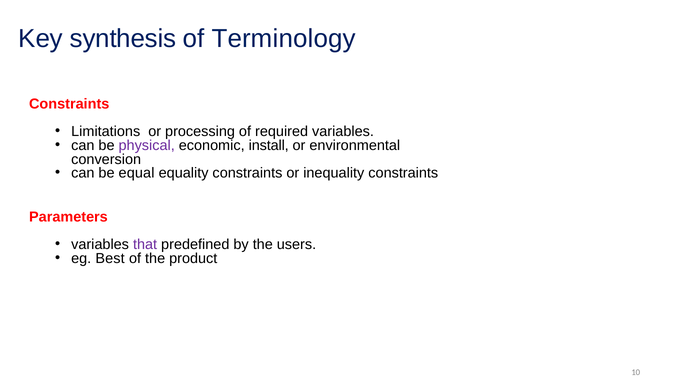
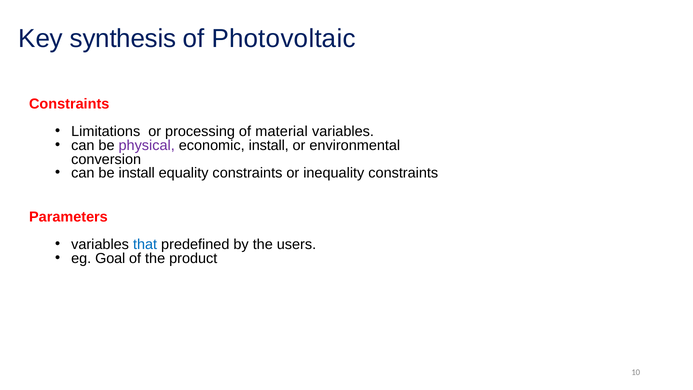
Terminology: Terminology -> Photovoltaic
required: required -> material
be equal: equal -> install
that colour: purple -> blue
Best: Best -> Goal
